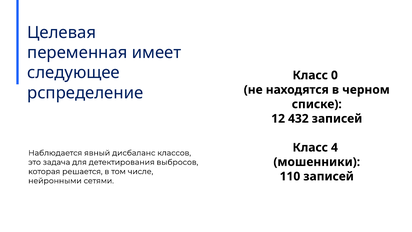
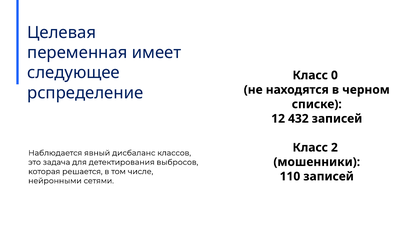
4: 4 -> 2
